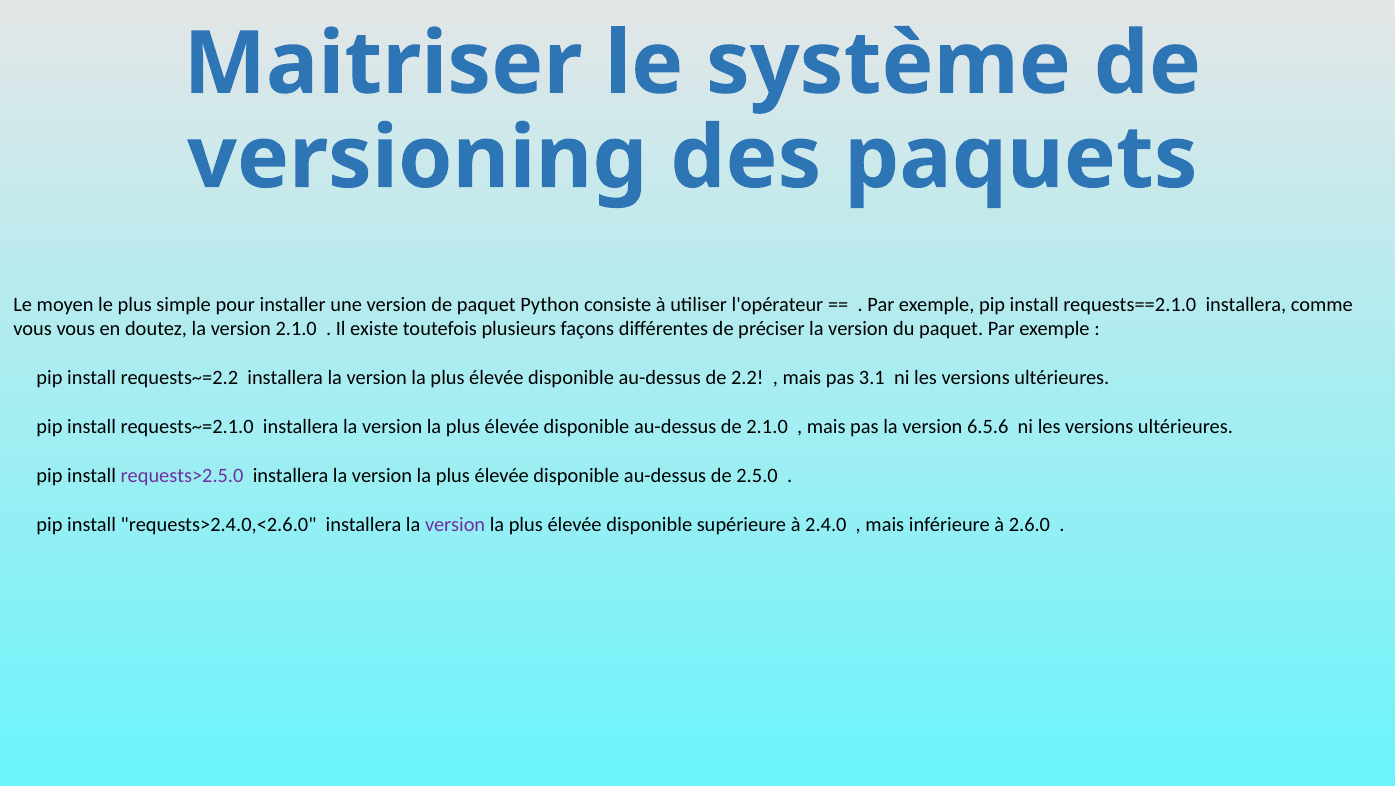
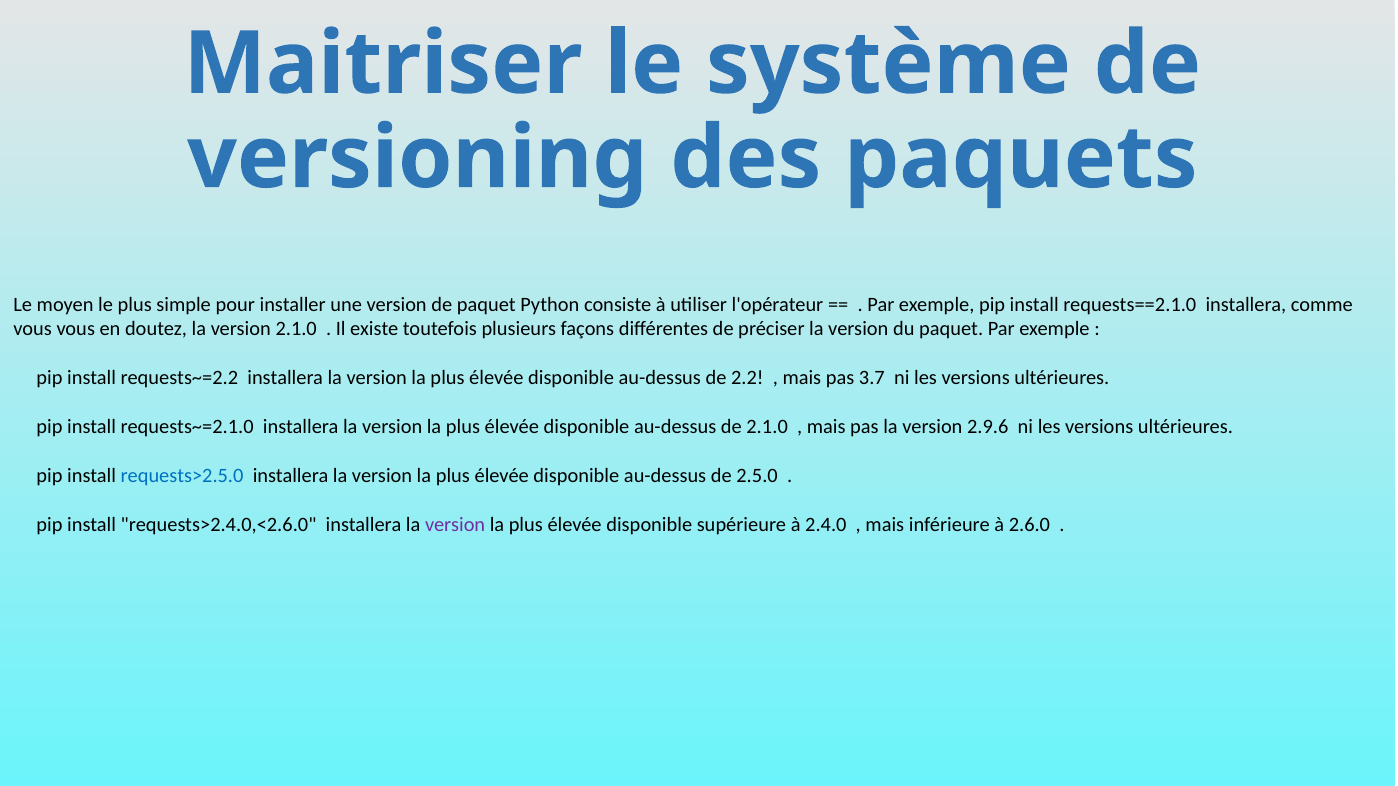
3.1: 3.1 -> 3.7
6.5.6: 6.5.6 -> 2.9.6
requests>2.5.0 colour: purple -> blue
